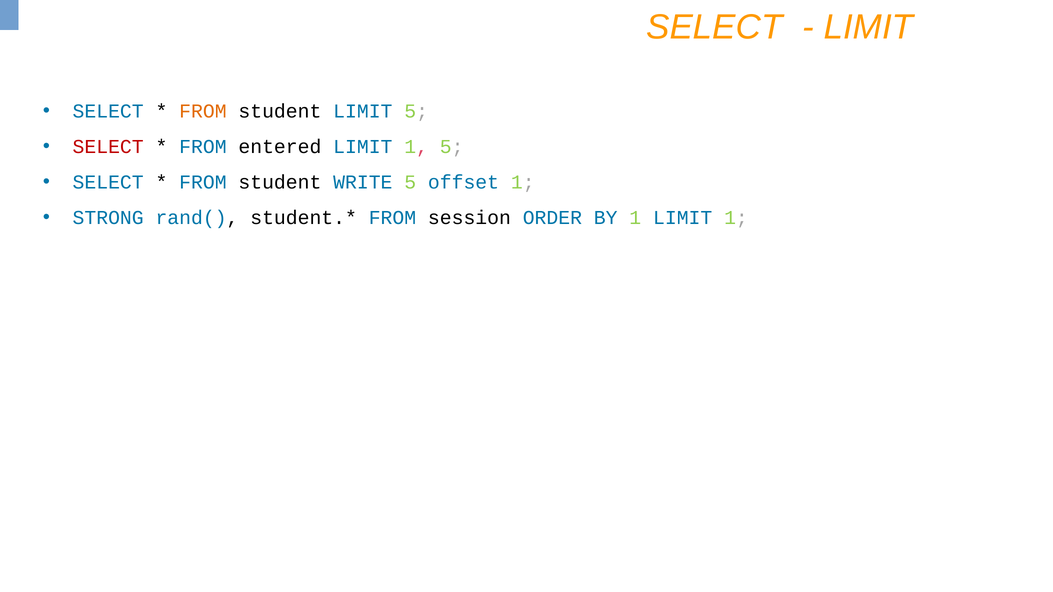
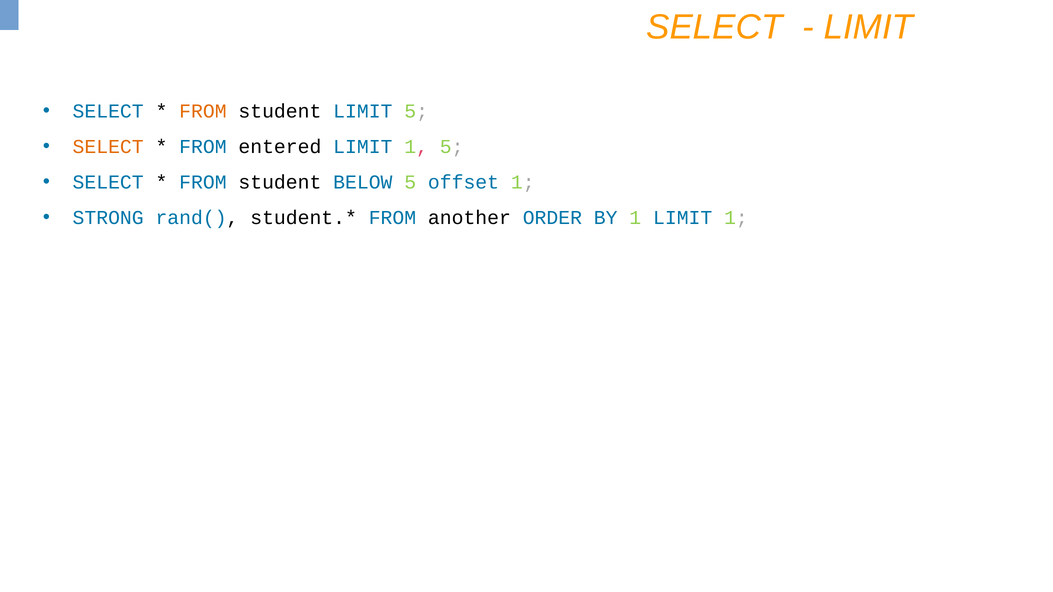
SELECT at (108, 147) colour: red -> orange
WRITE: WRITE -> BELOW
session: session -> another
